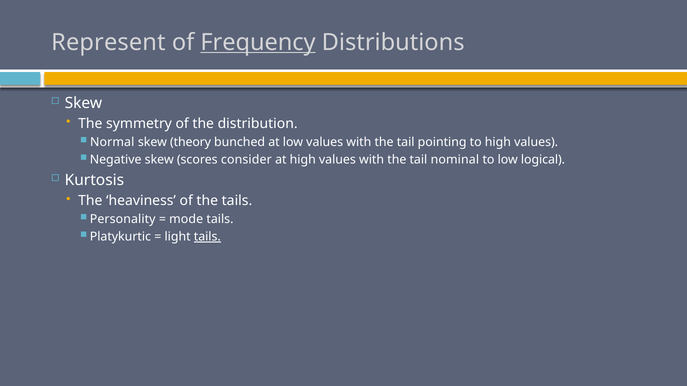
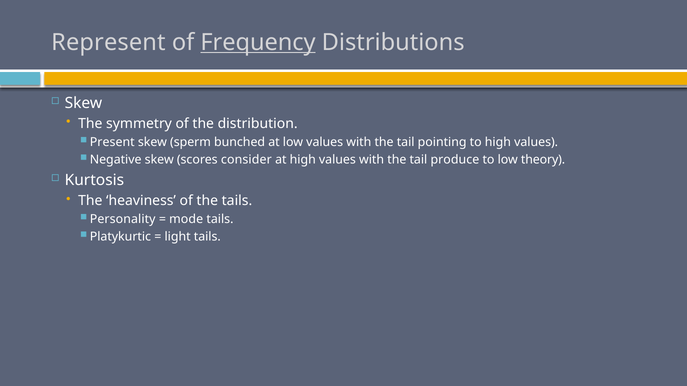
Normal: Normal -> Present
theory: theory -> sperm
nominal: nominal -> produce
logical: logical -> theory
tails at (207, 237) underline: present -> none
